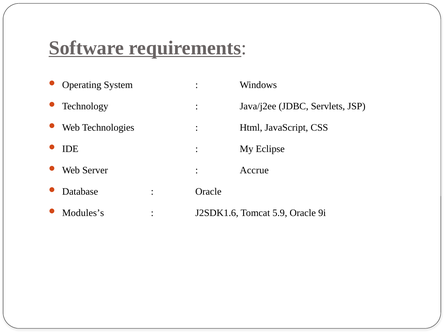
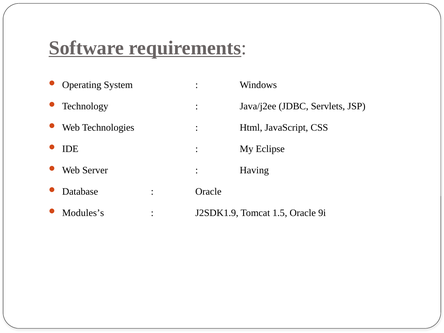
Accrue: Accrue -> Having
J2SDK1.6: J2SDK1.6 -> J2SDK1.9
5.9: 5.9 -> 1.5
